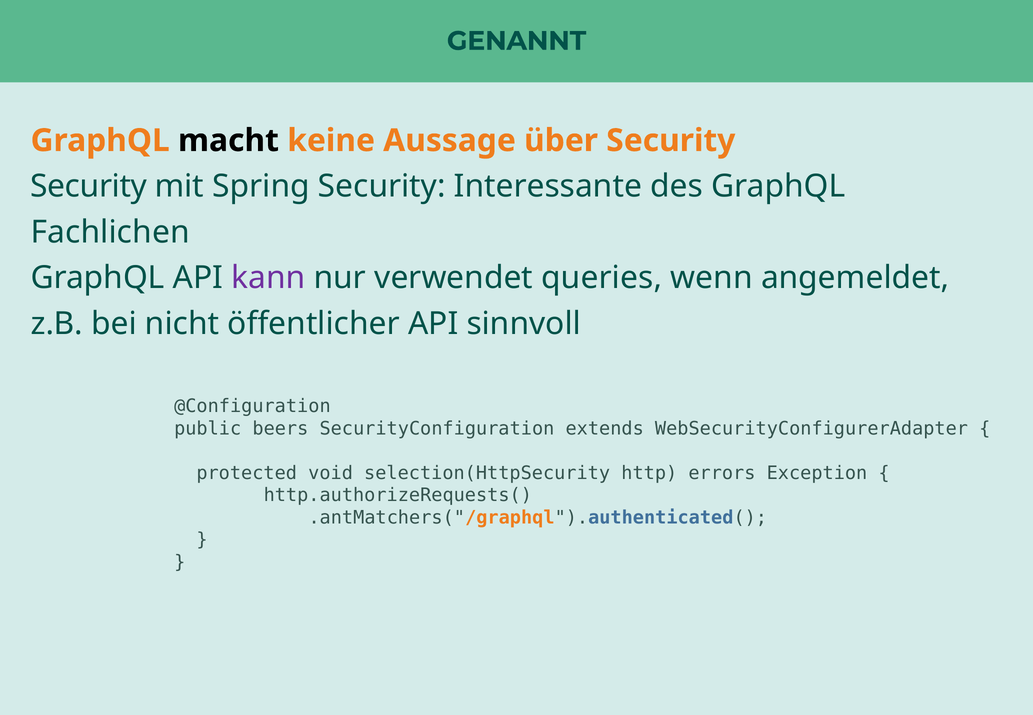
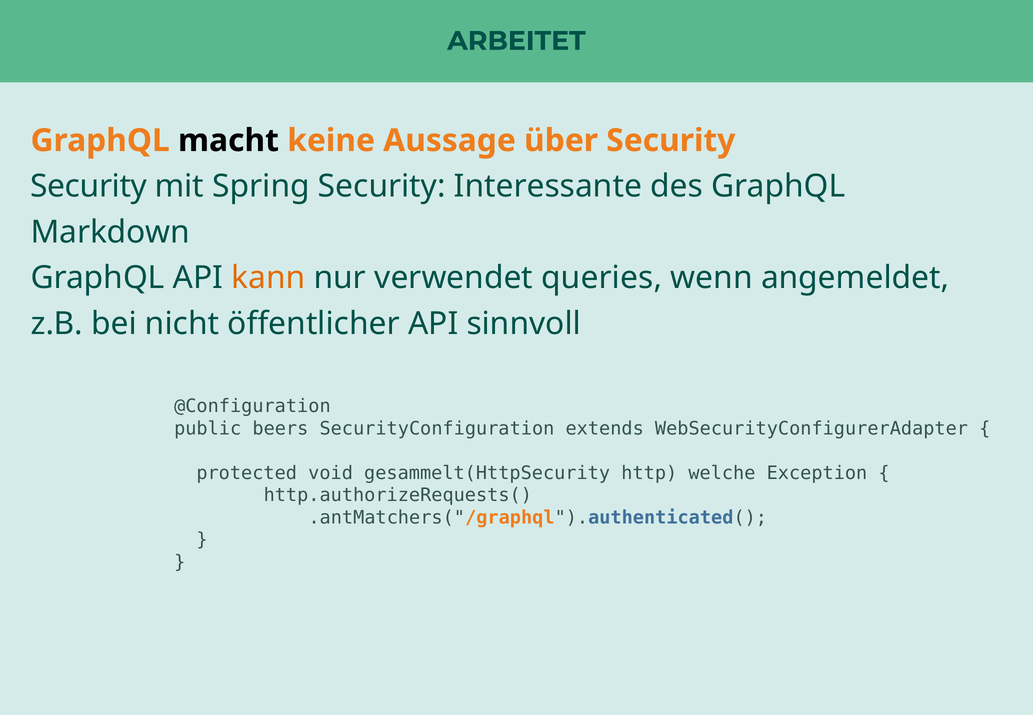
GENANNT: GENANNT -> ARBEITET
Fachlichen: Fachlichen -> Markdown
kann colour: purple -> orange
selection(HttpSecurity: selection(HttpSecurity -> gesammelt(HttpSecurity
errors: errors -> welche
